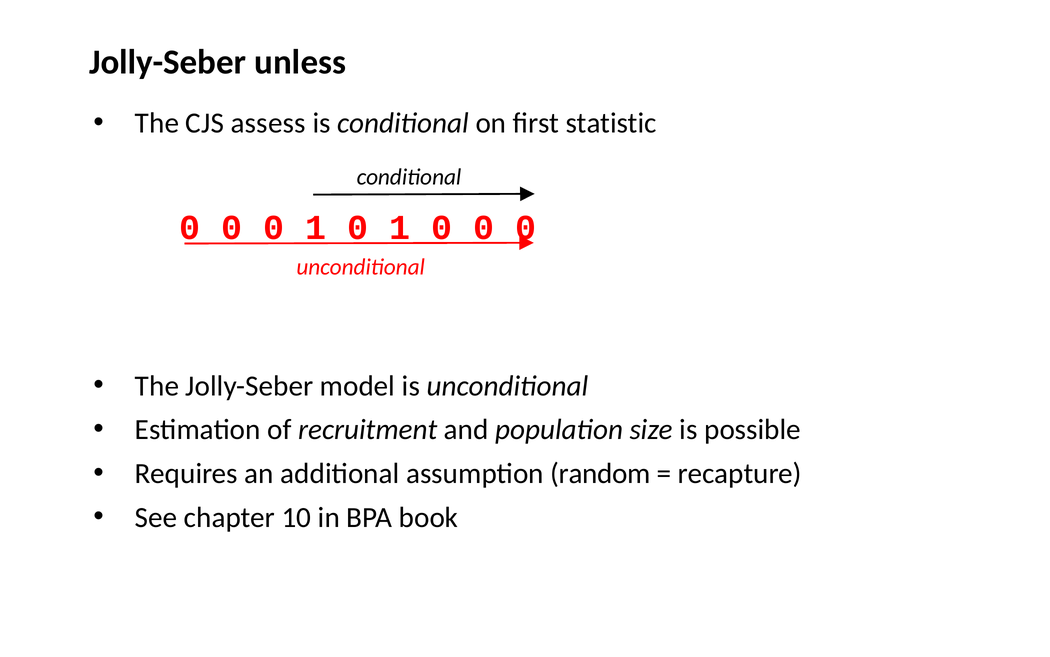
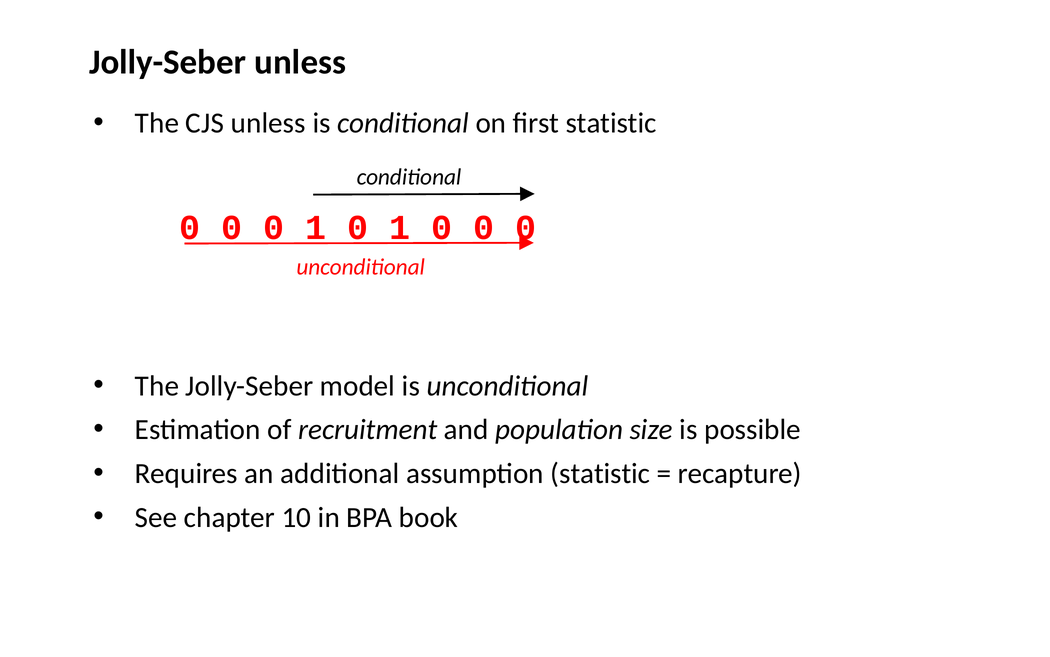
CJS assess: assess -> unless
assumption random: random -> statistic
